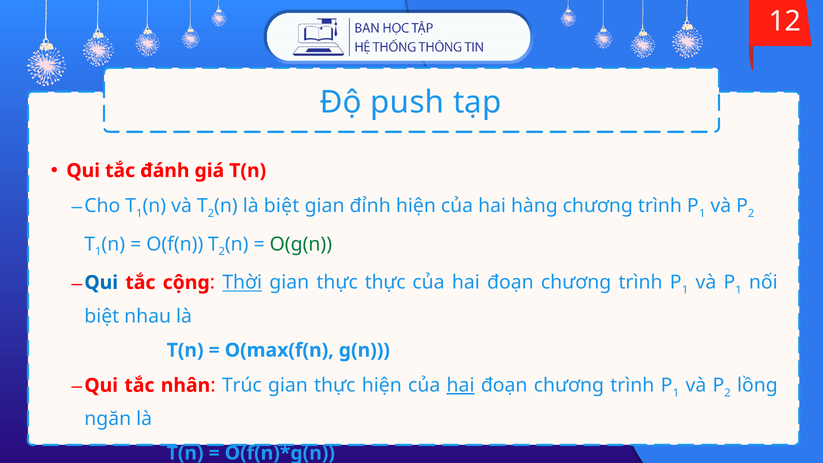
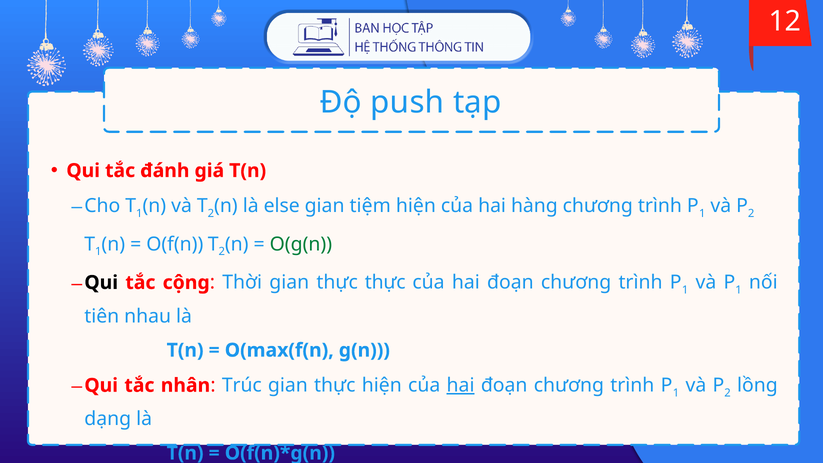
là biệt: biệt -> else
đỉnh: đỉnh -> tiệm
Qui at (101, 283) colour: blue -> black
Thời underline: present -> none
biệt at (102, 316): biệt -> tiên
ngăn: ngăn -> dạng
